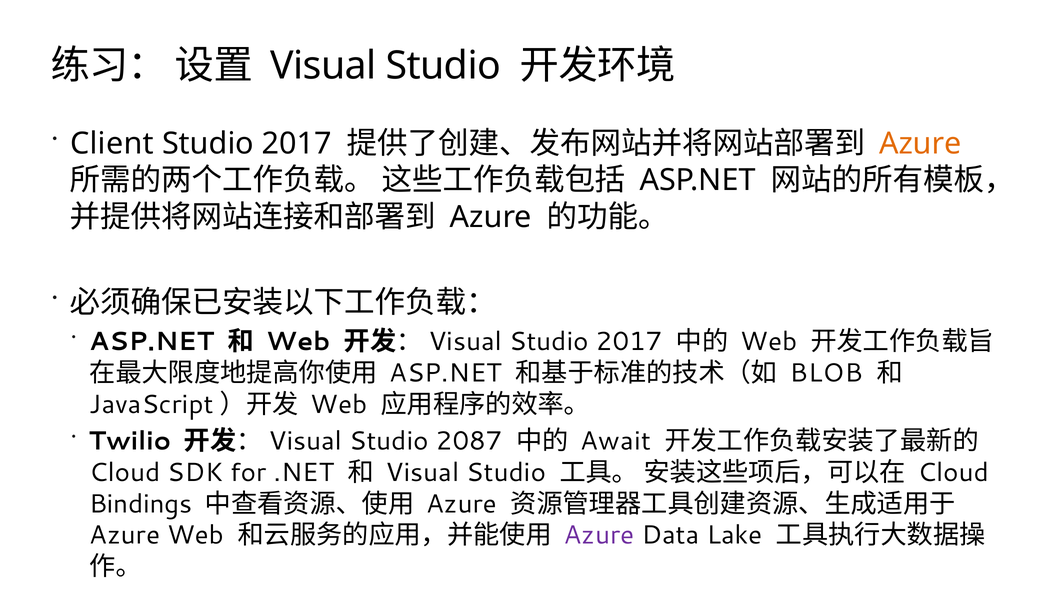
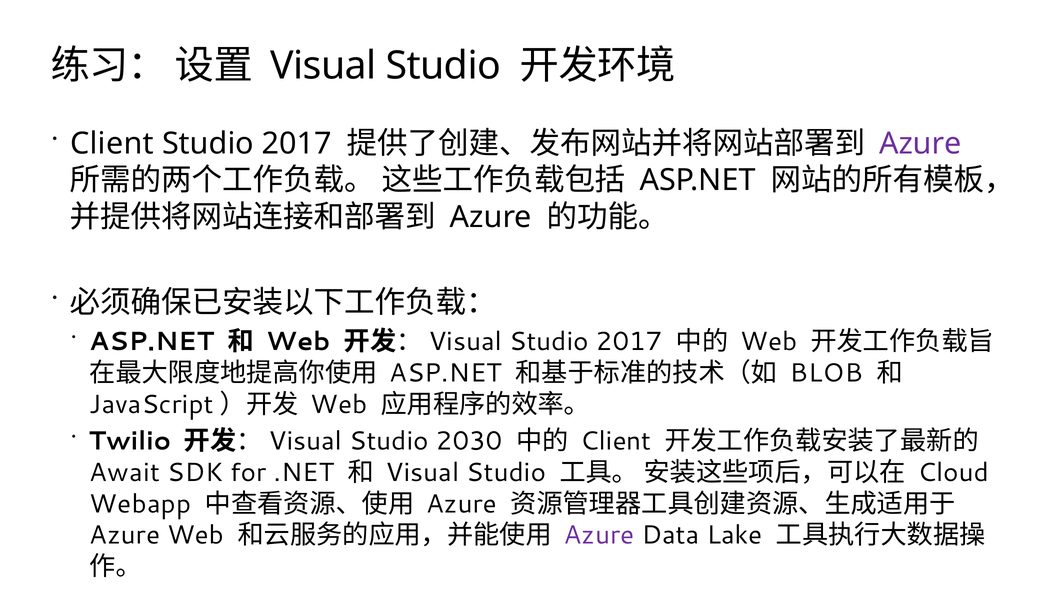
Azure at (920, 144) colour: orange -> purple
2087: 2087 -> 2030
Await at (616, 441): Await -> Client
Cloud at (125, 472): Cloud -> Await
Bindings: Bindings -> Webapp
